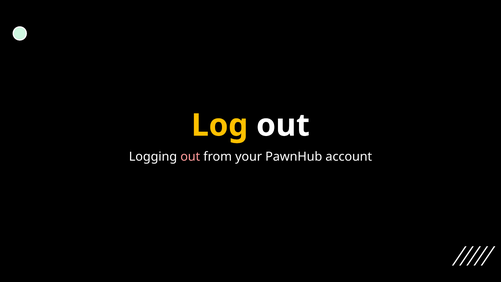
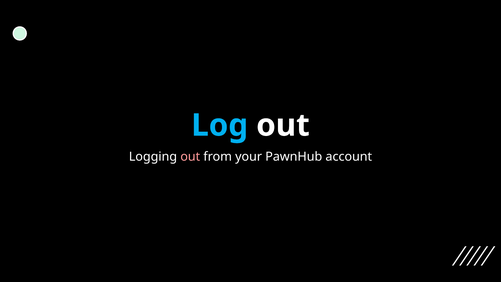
Log colour: yellow -> light blue
